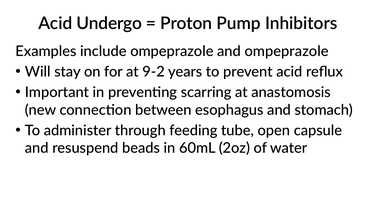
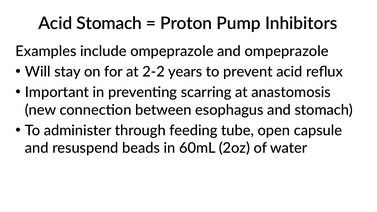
Acid Undergo: Undergo -> Stomach
9-2: 9-2 -> 2-2
